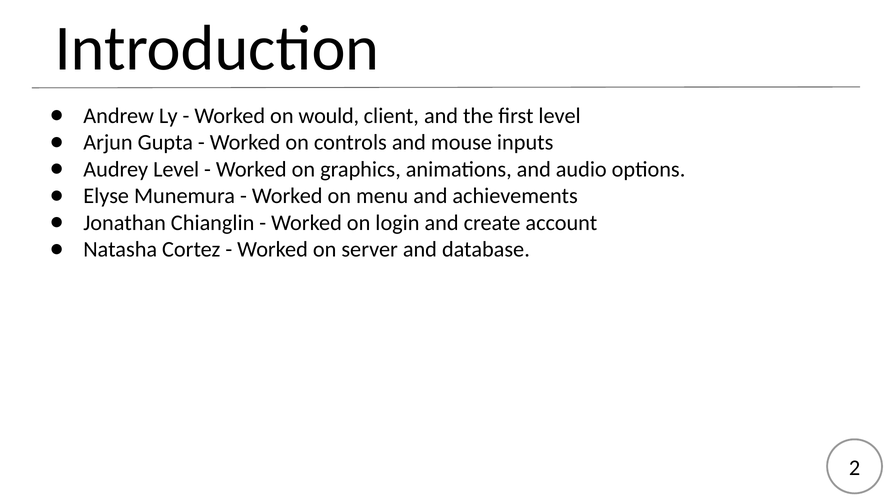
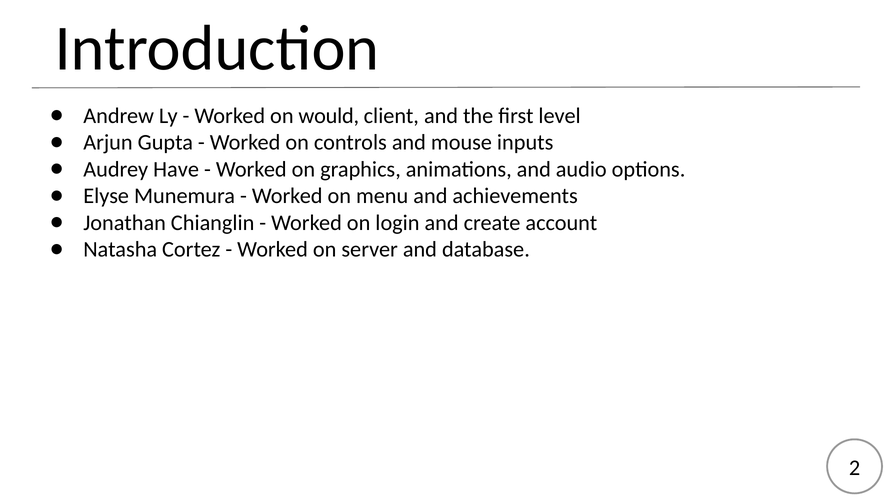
Audrey Level: Level -> Have
